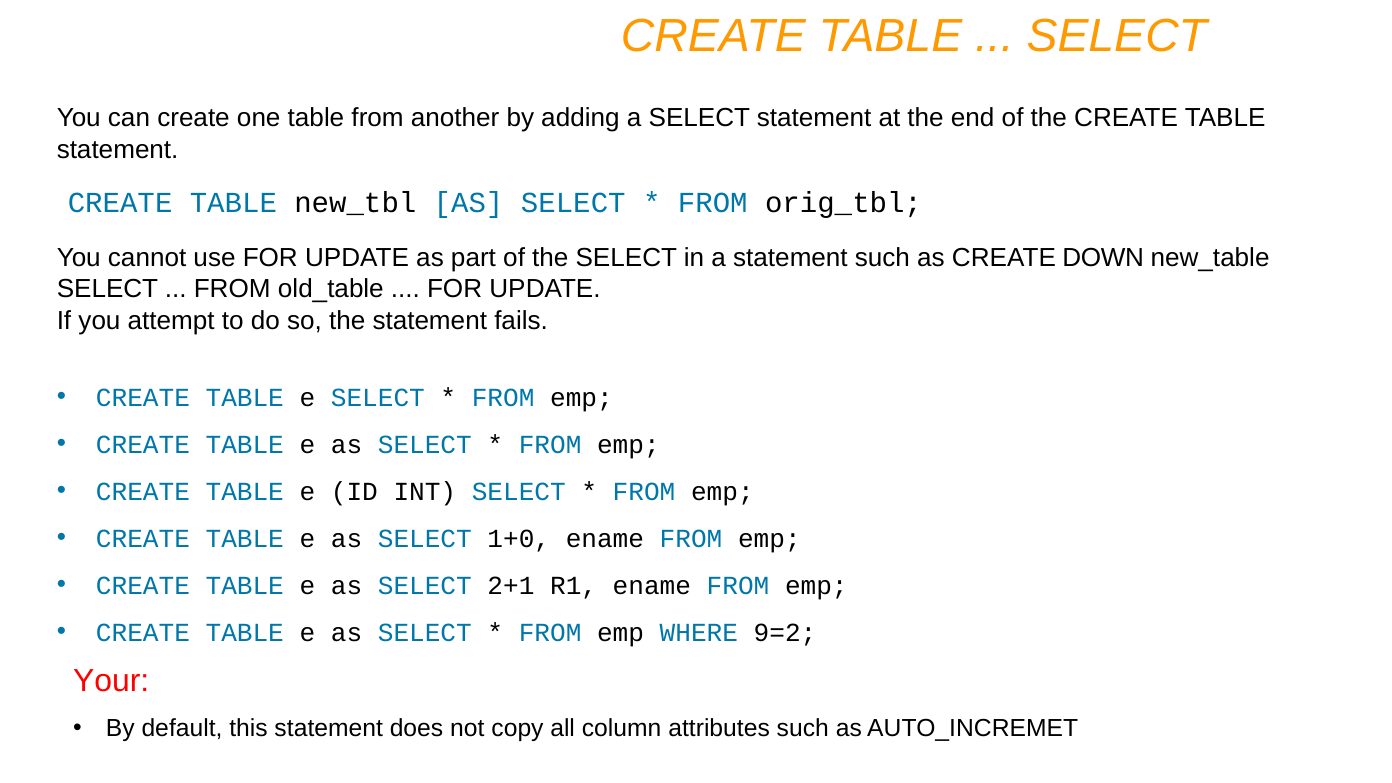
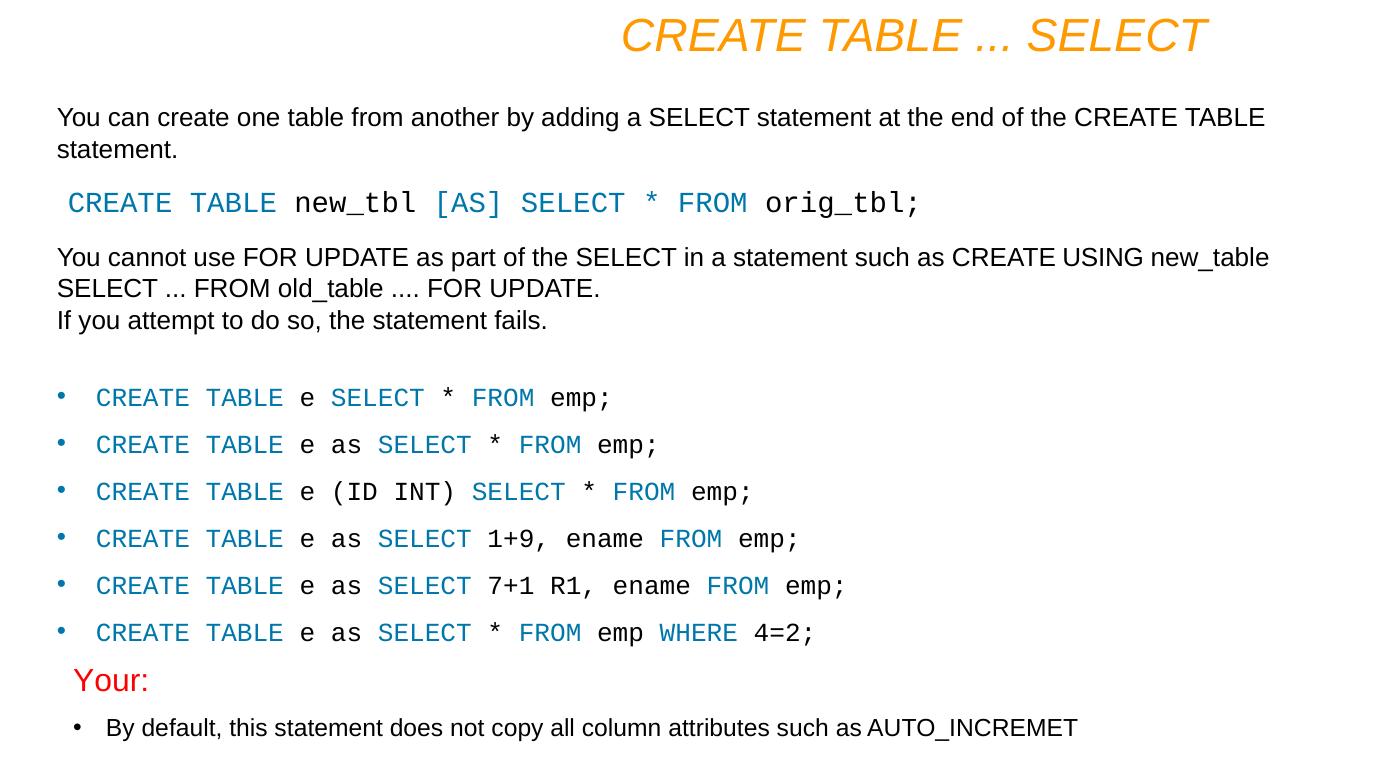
DOWN: DOWN -> USING
1+0: 1+0 -> 1+9
2+1: 2+1 -> 7+1
9=2: 9=2 -> 4=2
